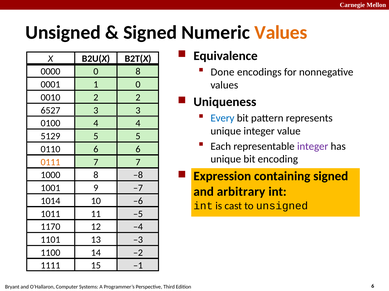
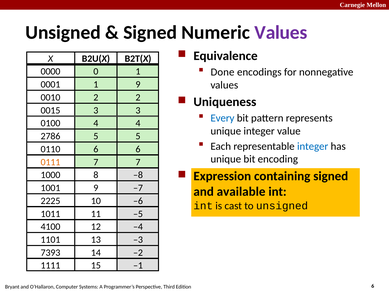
Values at (281, 33) colour: orange -> purple
0000 8: 8 -> 1
0001 0: 0 -> 9
6527: 6527 -> 0015
5129: 5129 -> 2786
integer at (313, 147) colour: purple -> blue
arbitrary: arbitrary -> available
1014: 1014 -> 2225
1170: 1170 -> 4100
1100: 1100 -> 7393
